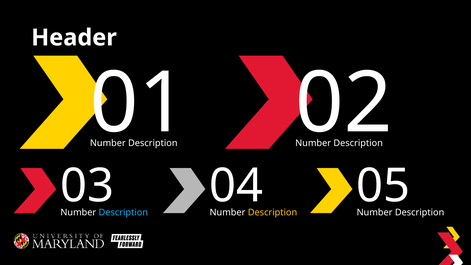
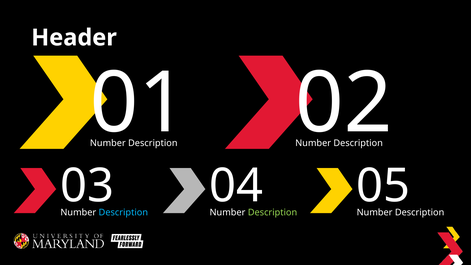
Description at (273, 212) colour: yellow -> light green
